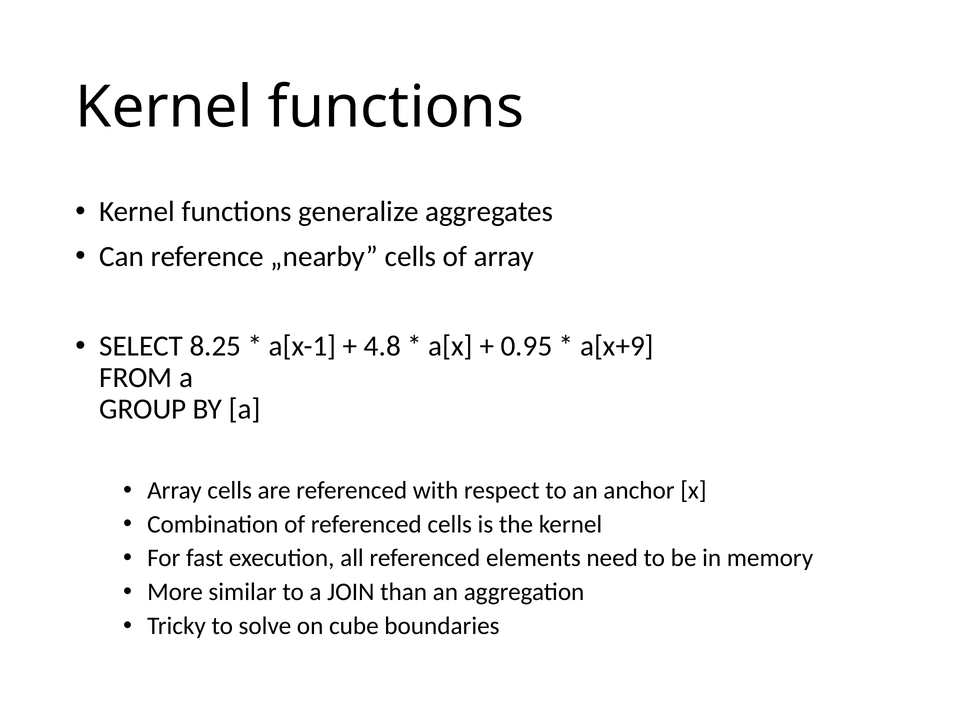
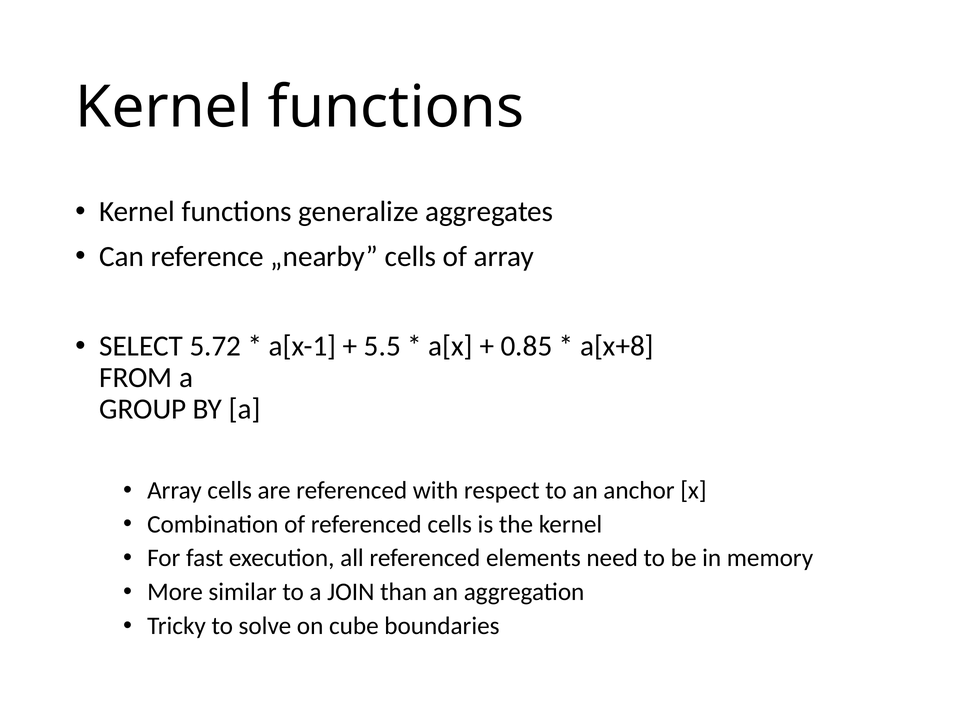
8.25: 8.25 -> 5.72
4.8: 4.8 -> 5.5
0.95: 0.95 -> 0.85
a[x+9: a[x+9 -> a[x+8
